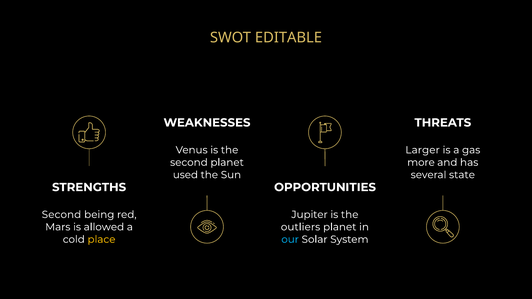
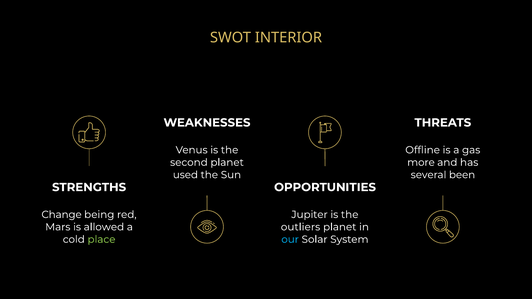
EDITABLE: EDITABLE -> INTERIOR
Larger: Larger -> Offline
state: state -> been
Second at (61, 215): Second -> Change
place colour: yellow -> light green
